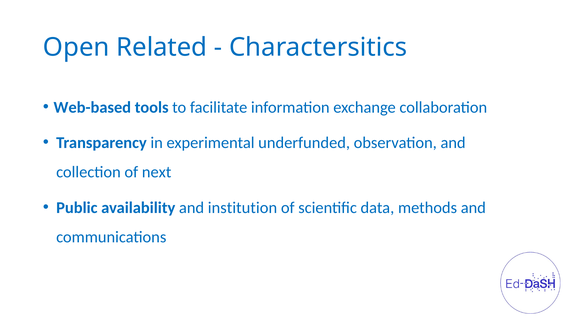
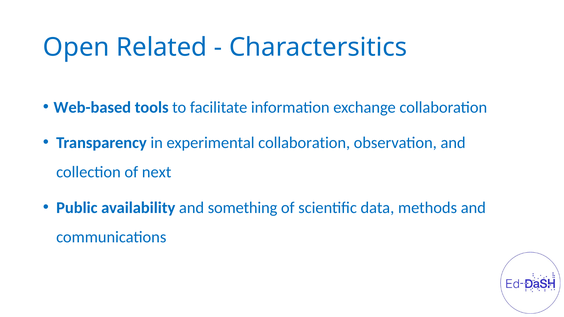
experimental underfunded: underfunded -> collaboration
institution: institution -> something
